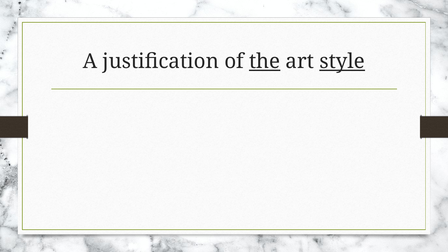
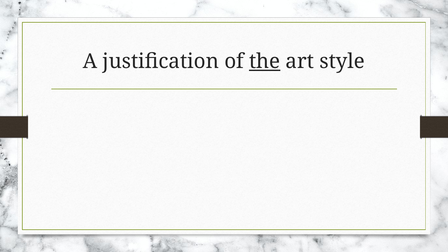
style underline: present -> none
